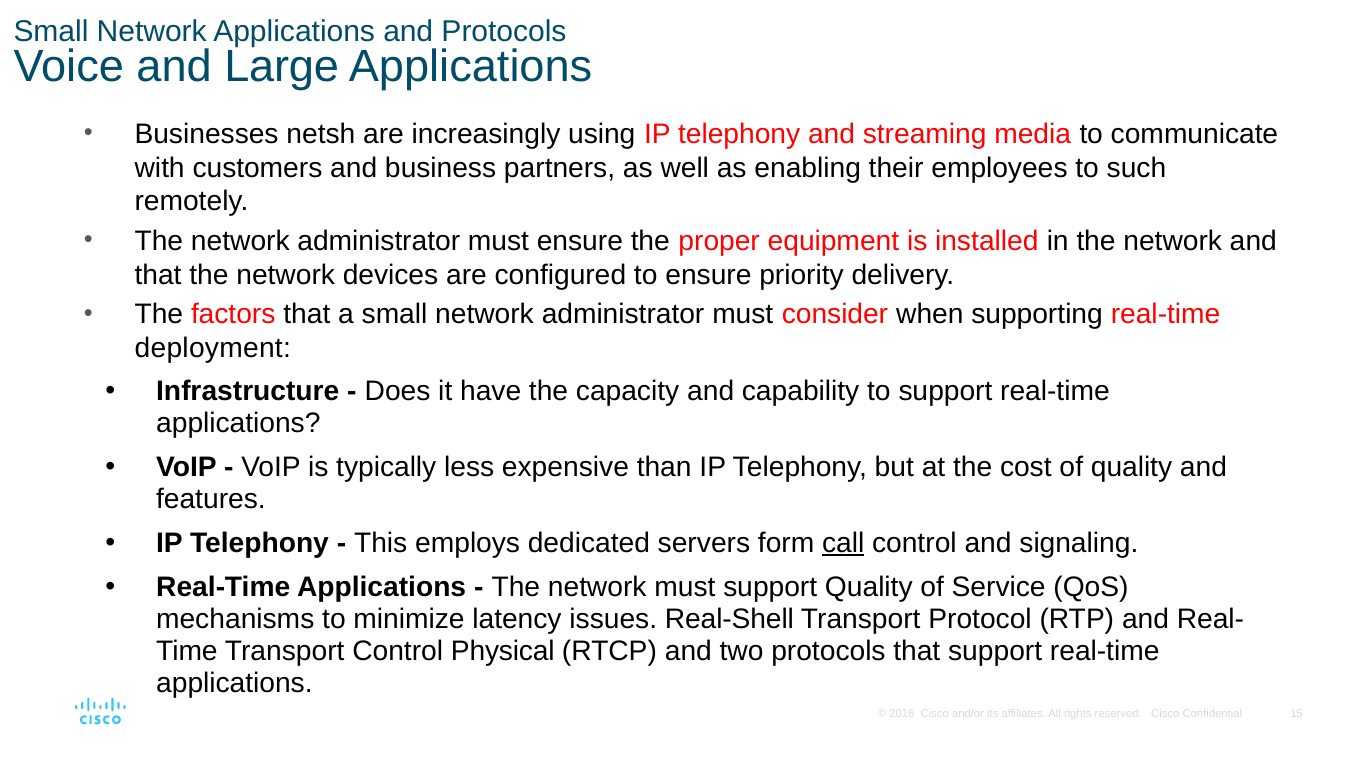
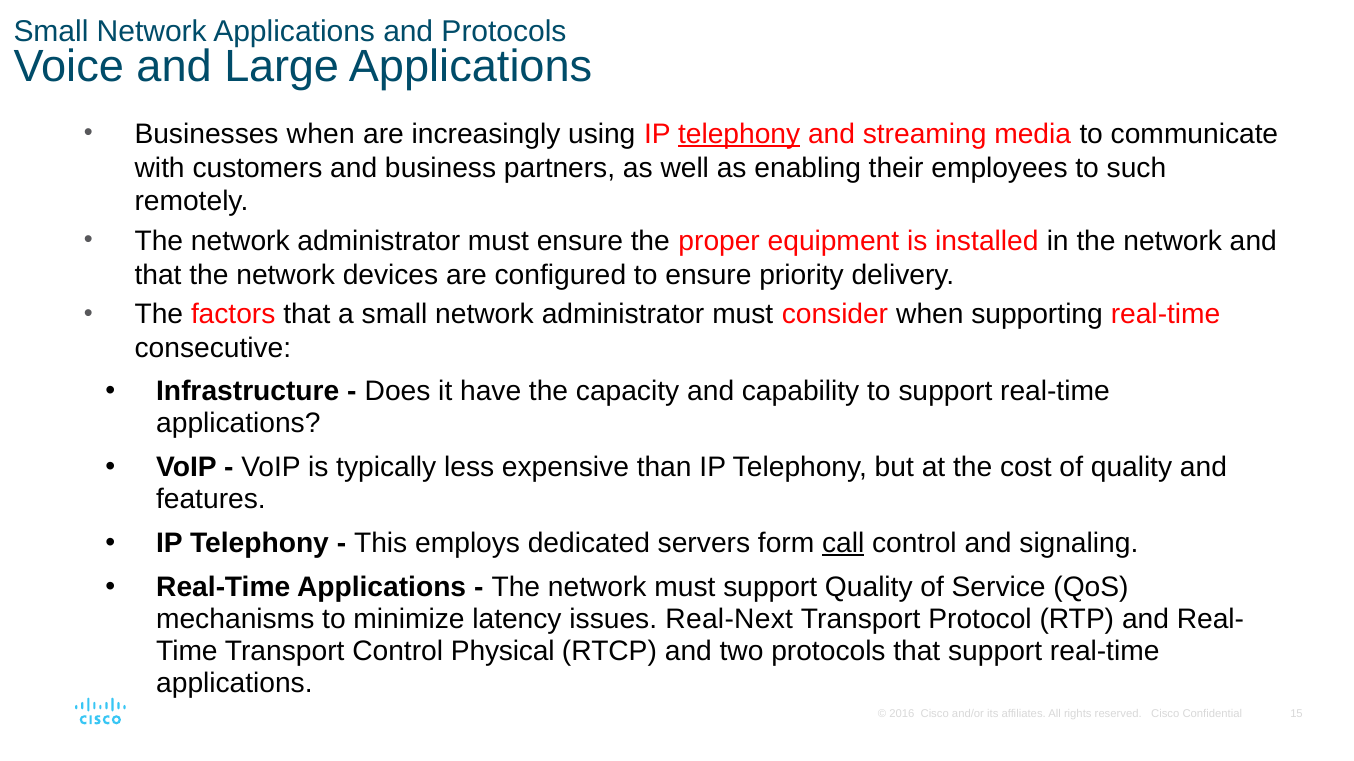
Businesses netsh: netsh -> when
telephony at (739, 134) underline: none -> present
deployment: deployment -> consecutive
Real-Shell: Real-Shell -> Real-Next
